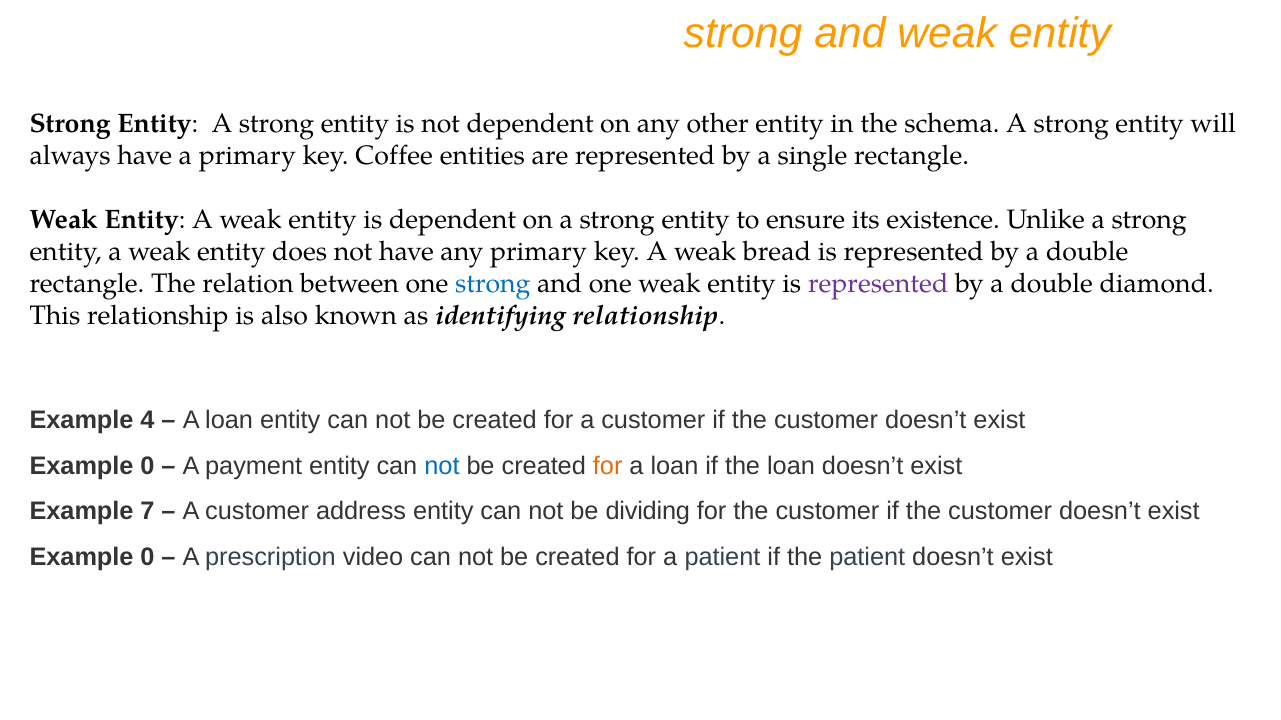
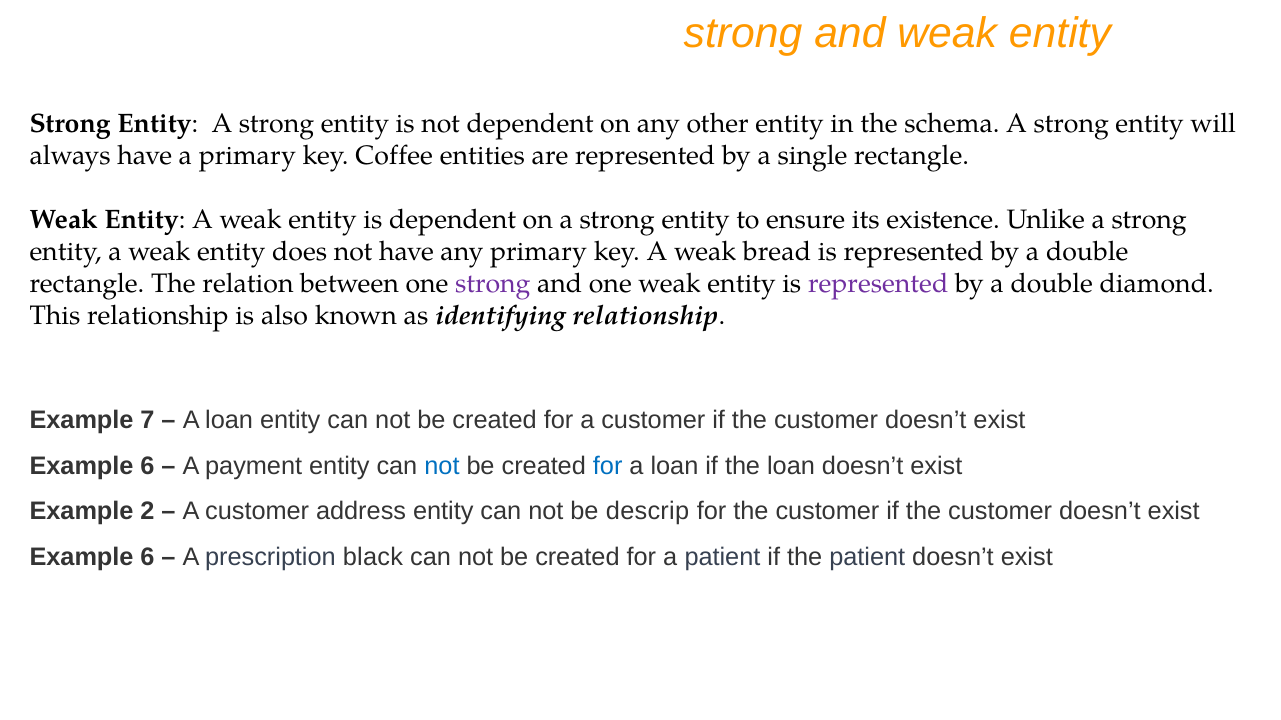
strong at (493, 284) colour: blue -> purple
4: 4 -> 7
0 at (147, 466): 0 -> 6
for at (608, 466) colour: orange -> blue
7: 7 -> 2
dividing: dividing -> descrip
0 at (147, 558): 0 -> 6
video: video -> black
